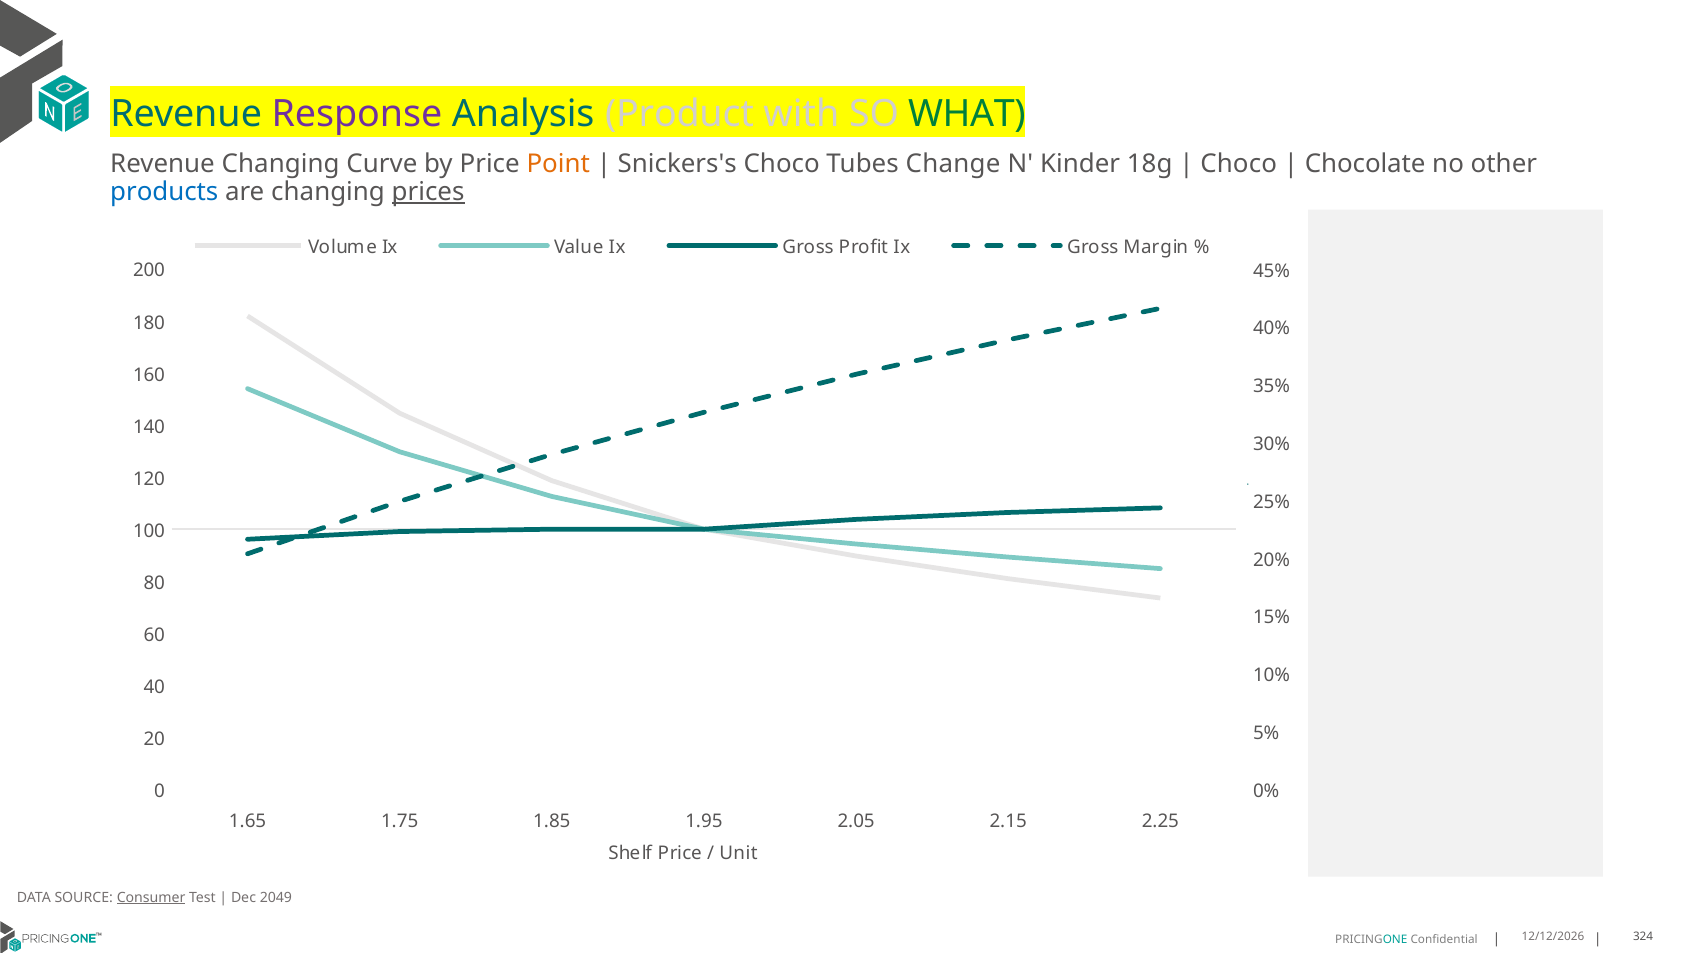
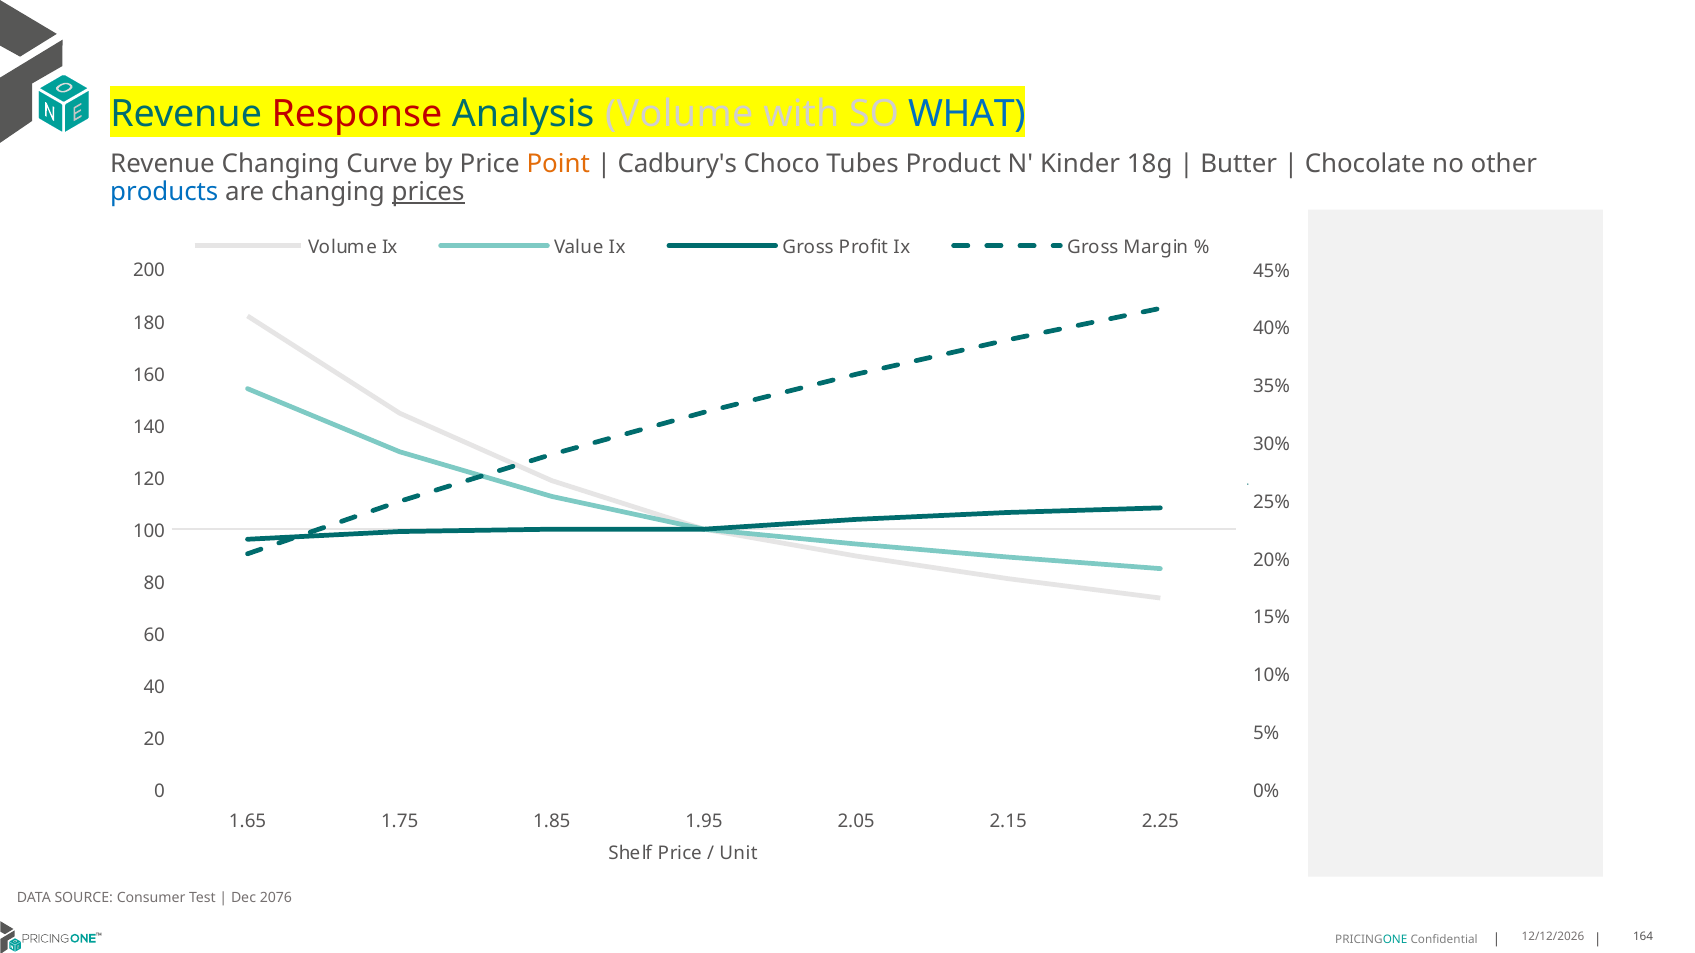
Response colour: purple -> red
Analysis Product: Product -> Volume
WHAT colour: green -> blue
Snickers's: Snickers's -> Cadbury's
Change: Change -> Product
Choco at (1239, 164): Choco -> Butter
Consumer underline: present -> none
2049: 2049 -> 2076
324: 324 -> 164
